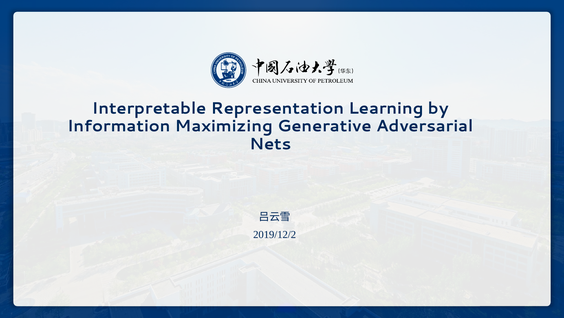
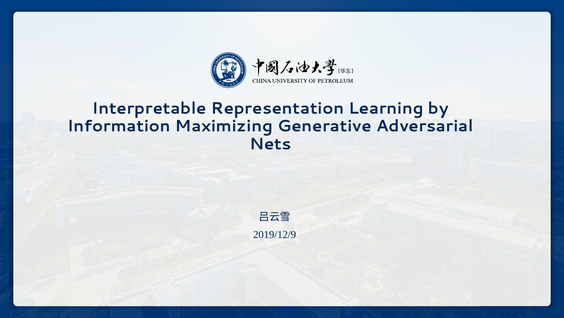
2019/12/2: 2019/12/2 -> 2019/12/9
